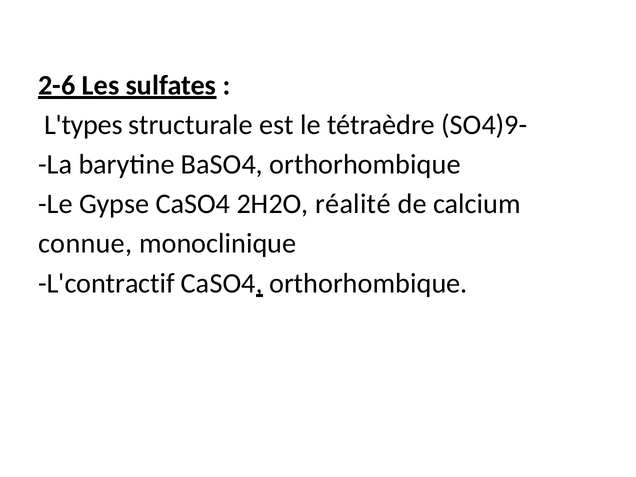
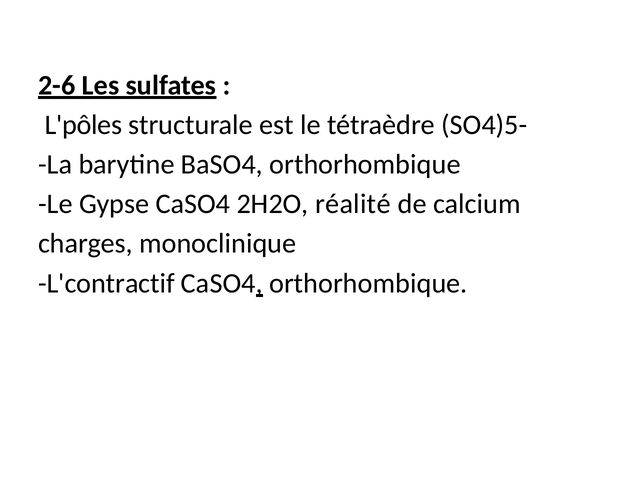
L'types: L'types -> L'pôles
SO4)9-: SO4)9- -> SO4)5-
connue: connue -> charges
